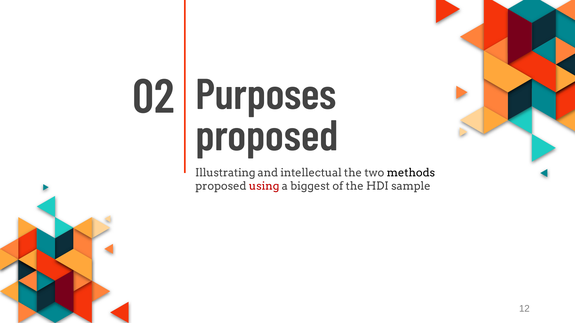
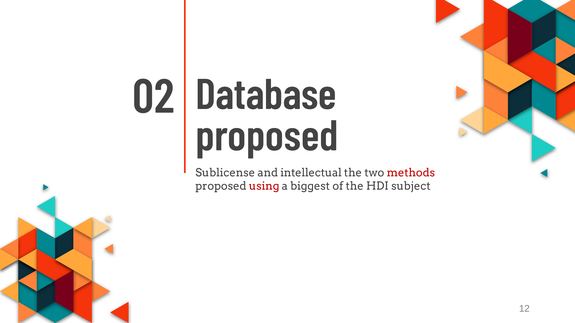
Purposes: Purposes -> Database
Illustrating: Illustrating -> Sublicense
methods colour: black -> red
sample: sample -> subject
